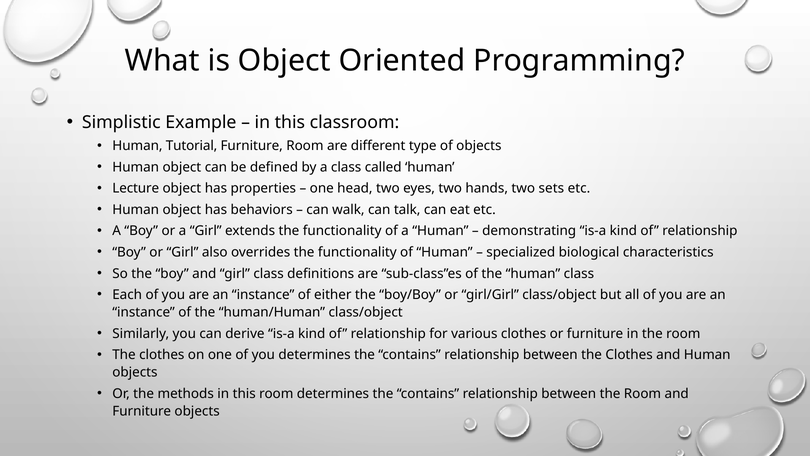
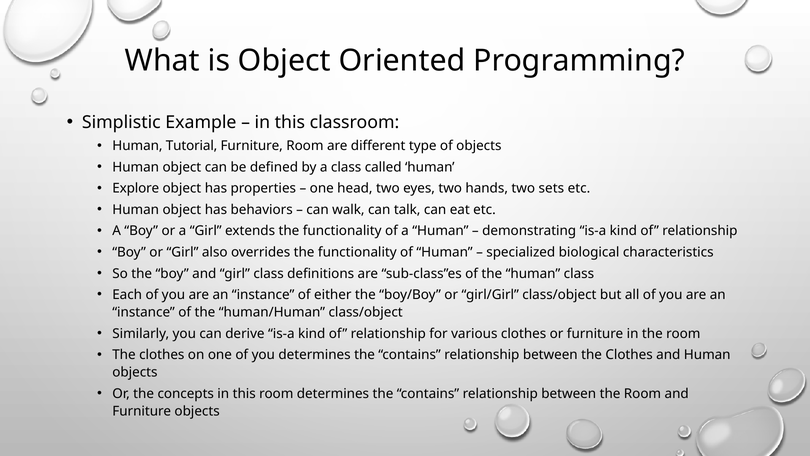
Lecture: Lecture -> Explore
methods: methods -> concepts
